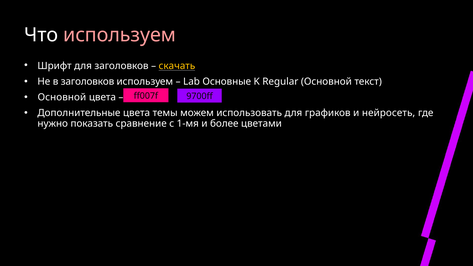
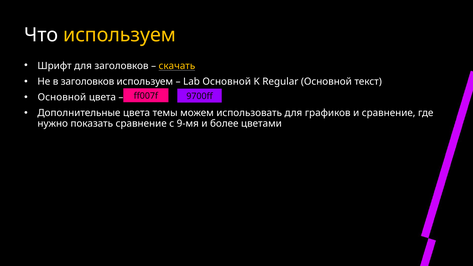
используем at (120, 35) colour: pink -> yellow
Lab Основные: Основные -> Основной
и нейросеть: нейросеть -> сравнение
1-мя: 1-мя -> 9-мя
